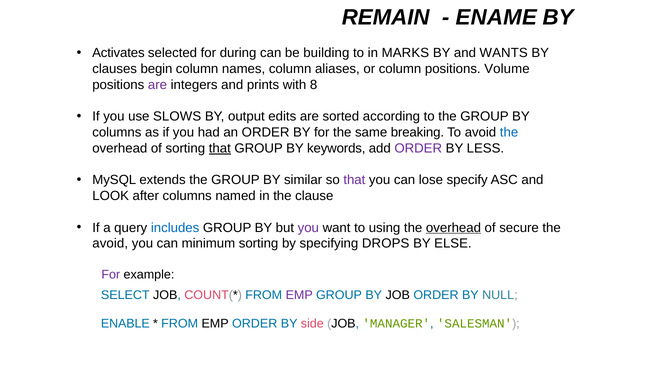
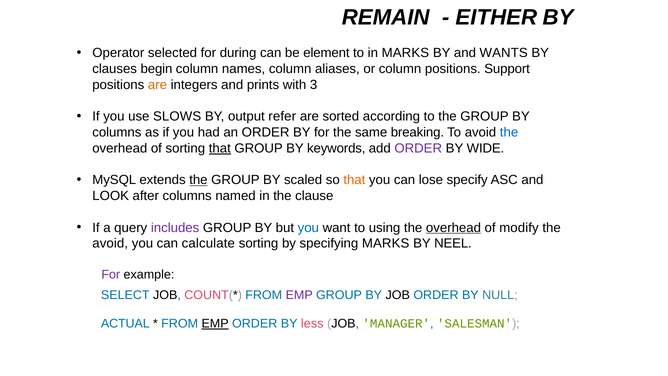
ENAME: ENAME -> EITHER
Activates: Activates -> Operator
building: building -> element
Volume: Volume -> Support
are at (157, 85) colour: purple -> orange
8: 8 -> 3
edits: edits -> refer
LESS: LESS -> WIDE
the at (198, 180) underline: none -> present
similar: similar -> scaled
that at (354, 180) colour: purple -> orange
includes colour: blue -> purple
you at (308, 228) colour: purple -> blue
secure: secure -> modify
minimum: minimum -> calculate
specifying DROPS: DROPS -> MARKS
ELSE: ELSE -> NEEL
ENABLE: ENABLE -> ACTUAL
EMP at (215, 323) underline: none -> present
side: side -> less
